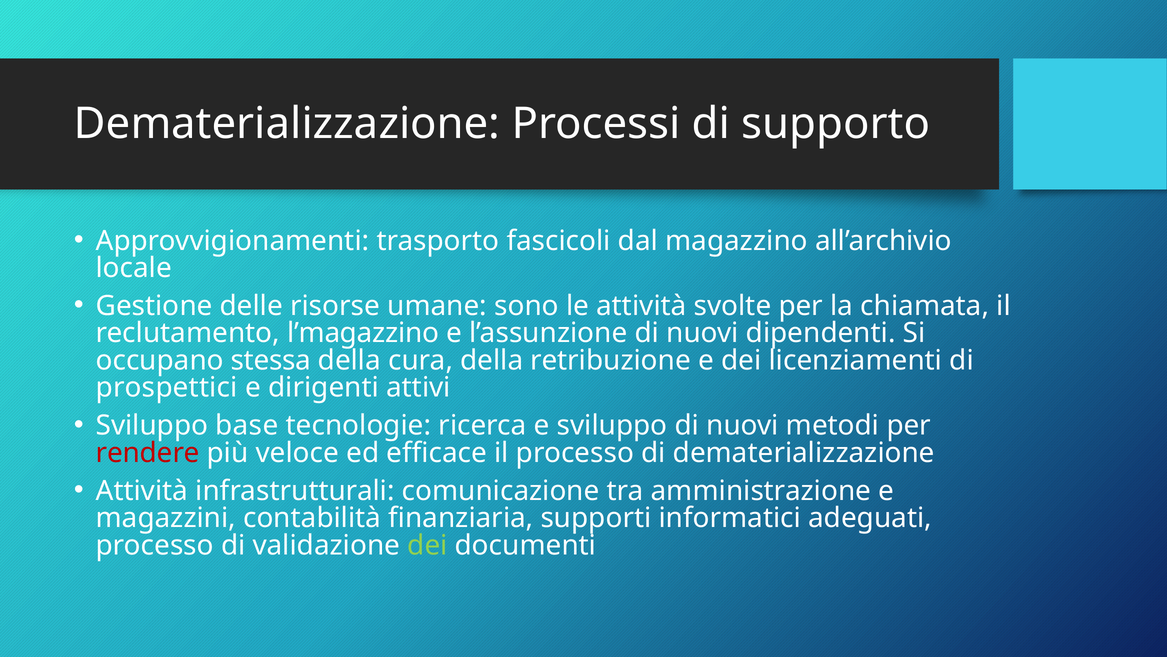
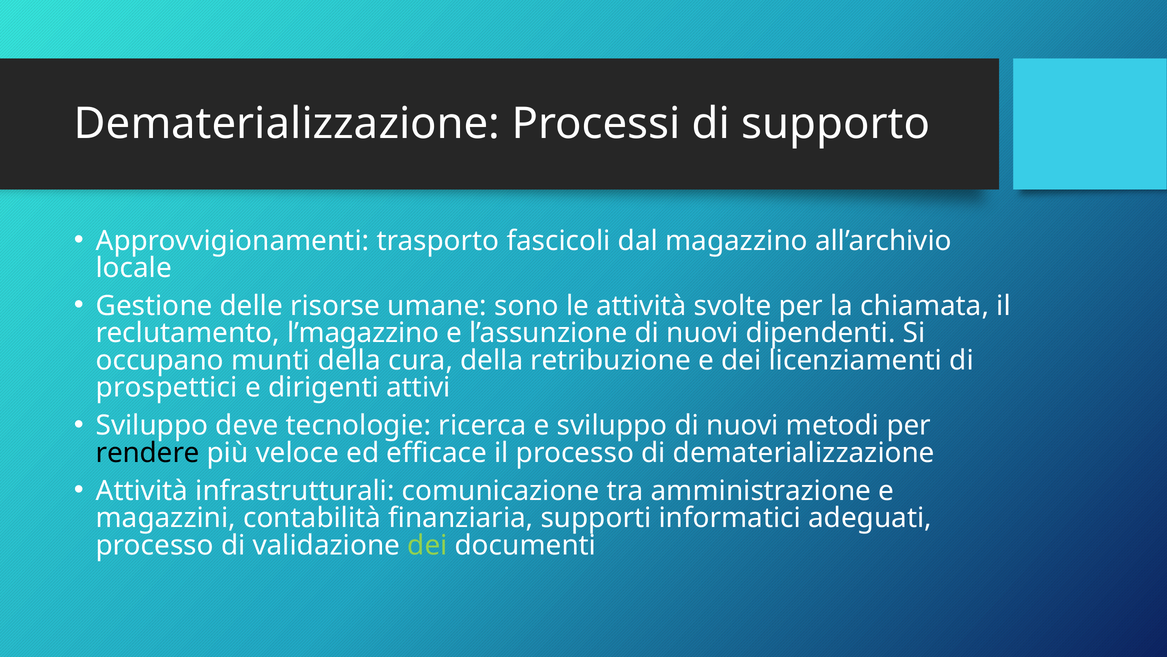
stessa: stessa -> munti
base: base -> deve
rendere colour: red -> black
